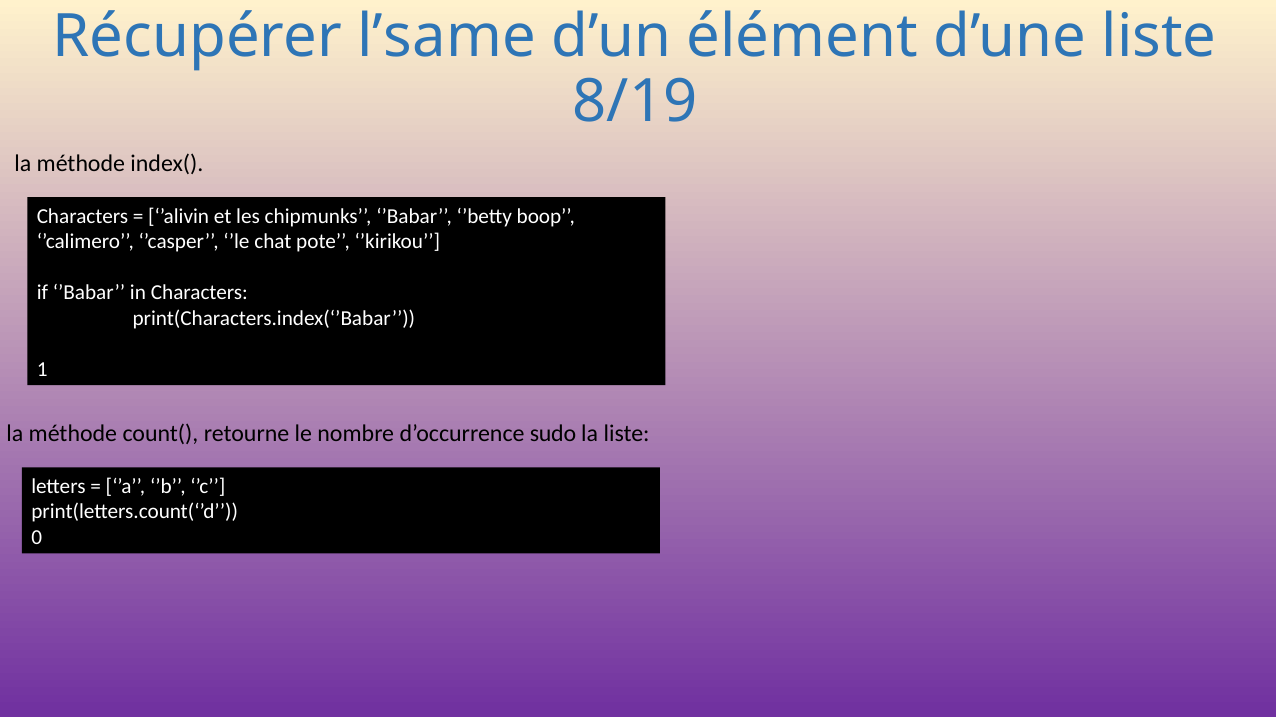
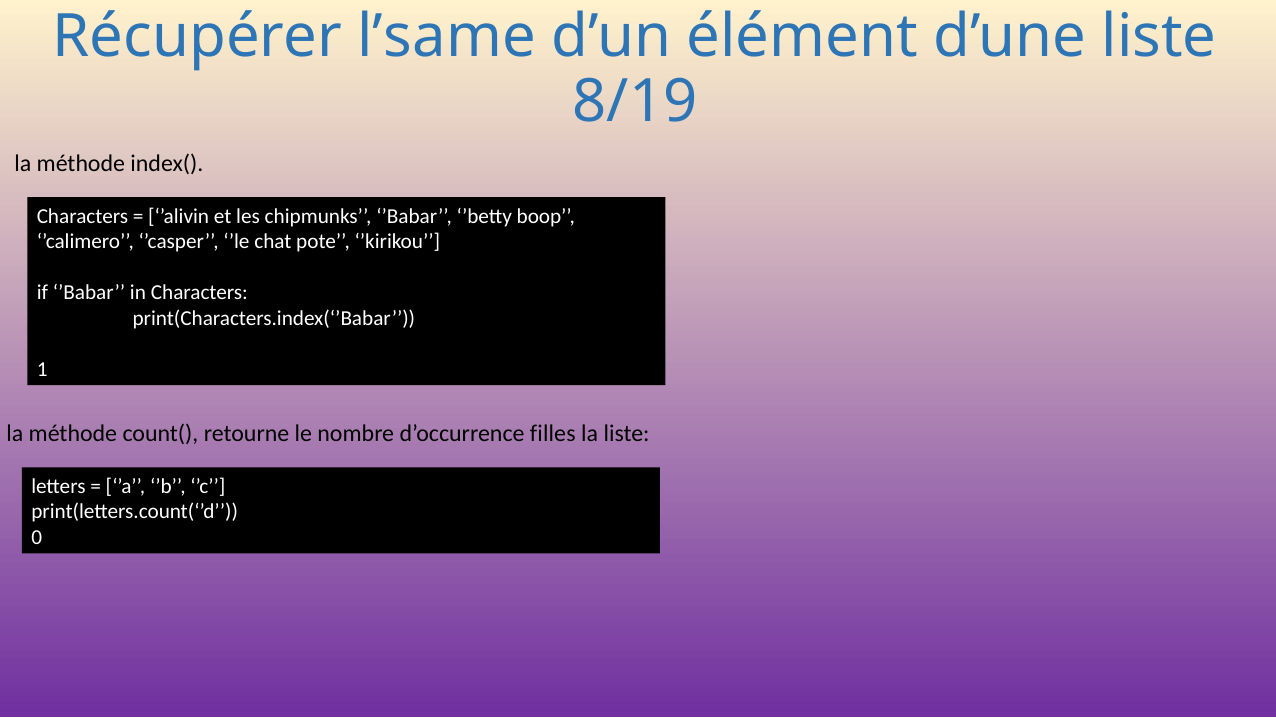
sudo: sudo -> filles
